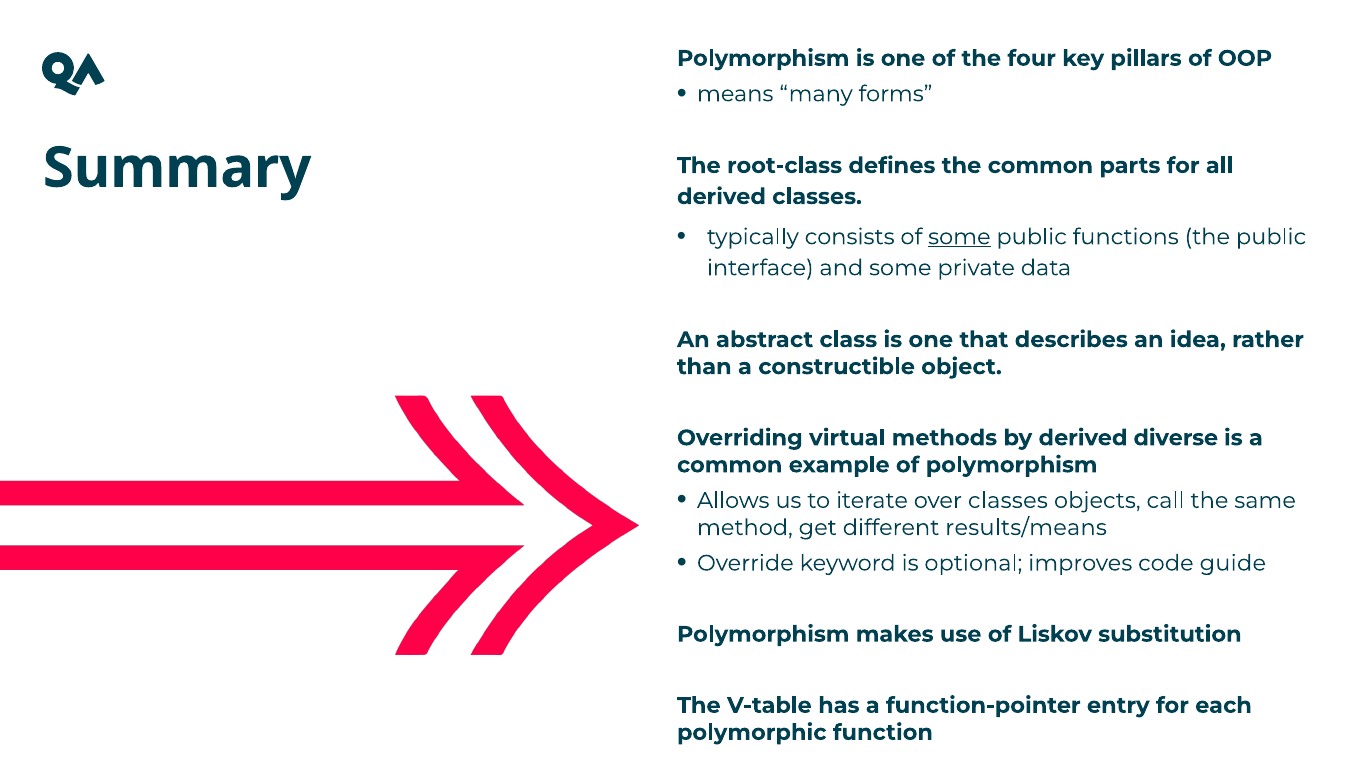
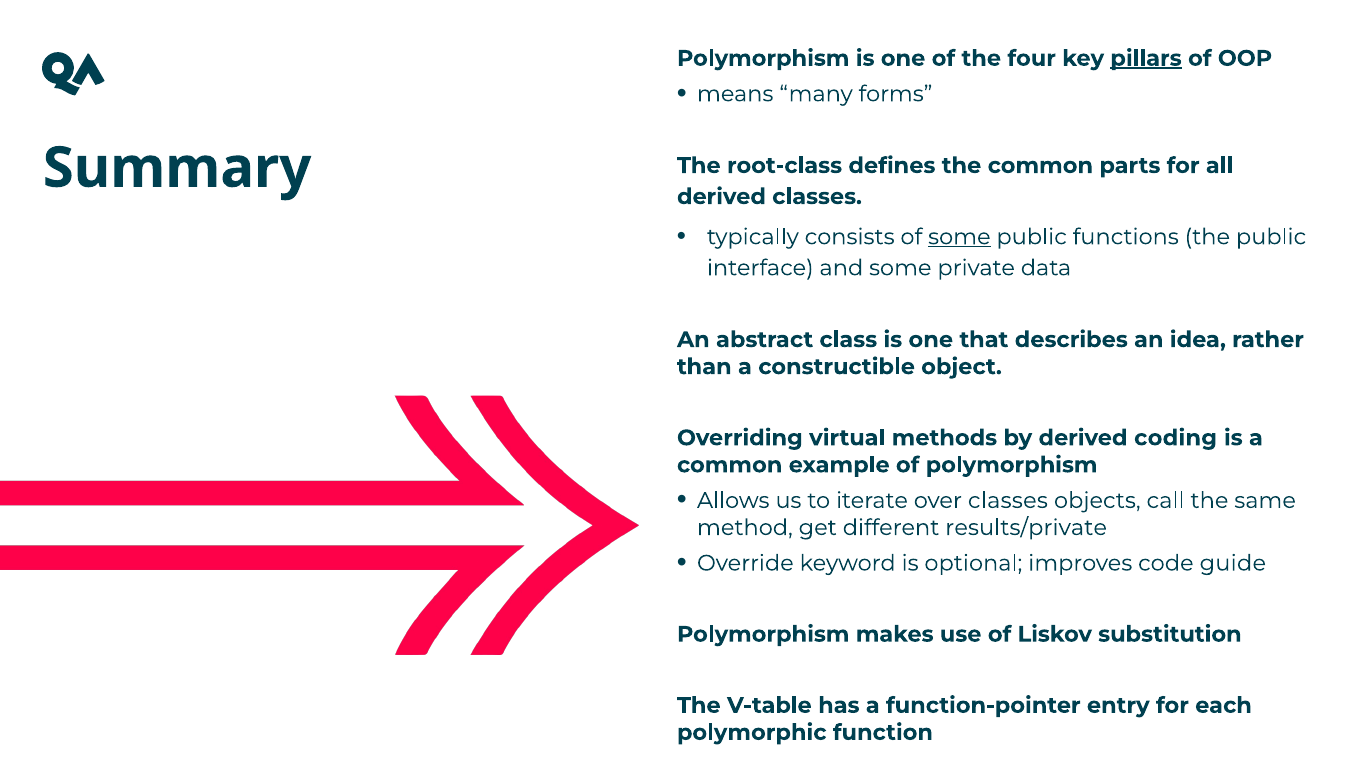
pillars underline: none -> present
diverse: diverse -> coding
results/means: results/means -> results/private
